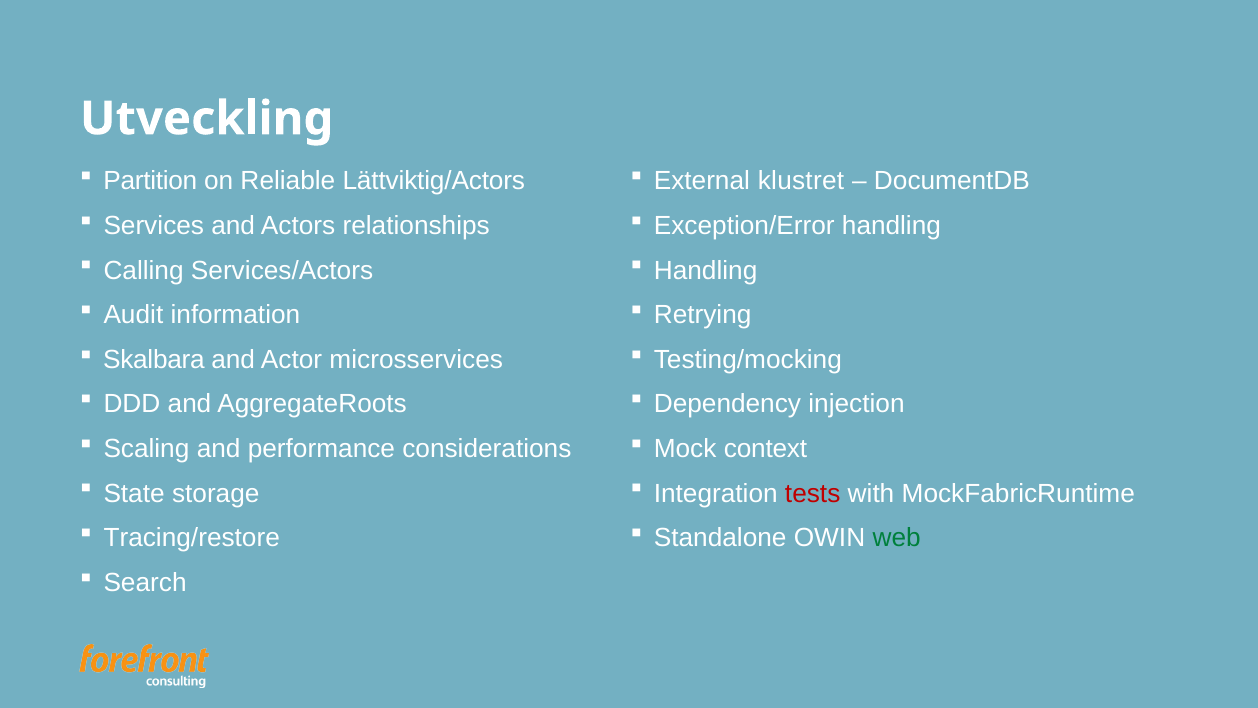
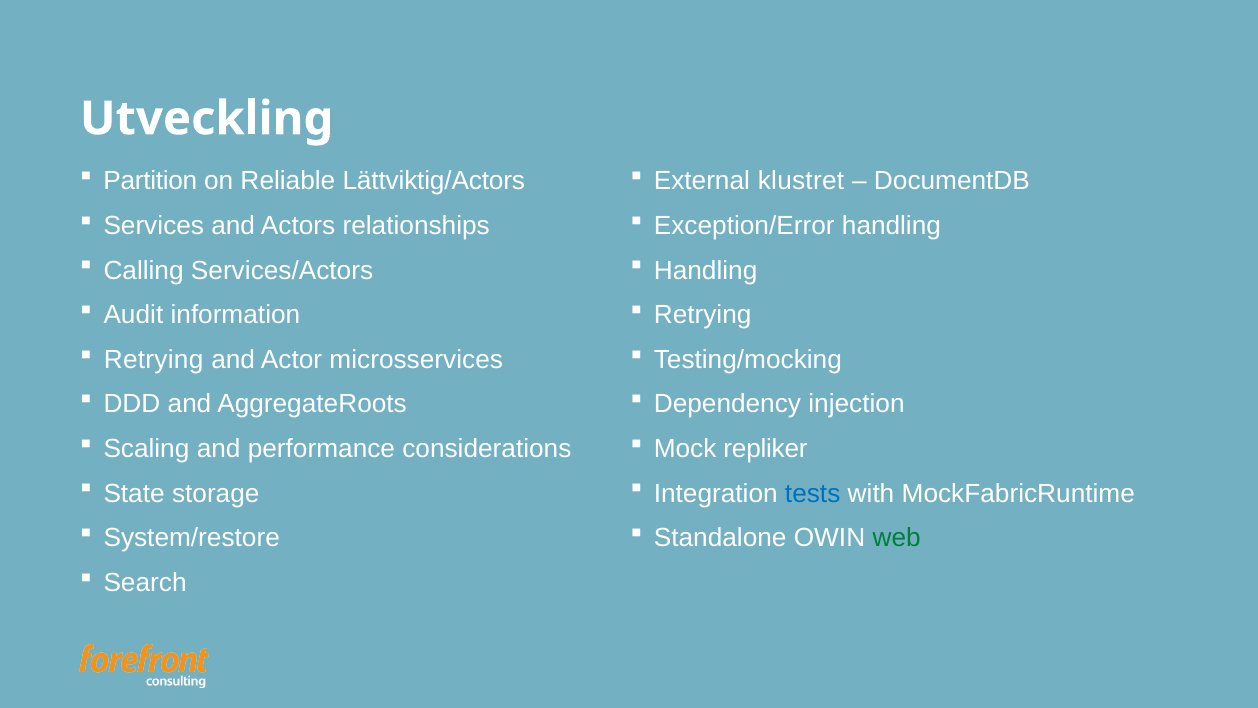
Skalbara at (154, 359): Skalbara -> Retrying
context: context -> repliker
tests colour: red -> blue
Tracing/restore: Tracing/restore -> System/restore
